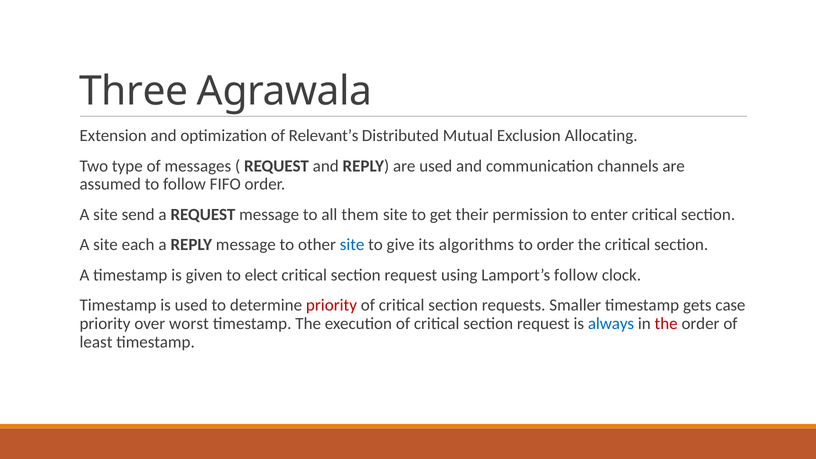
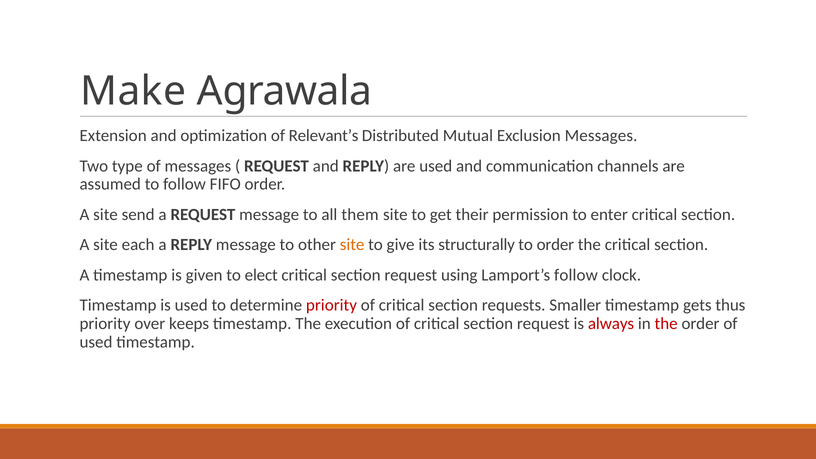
Three: Three -> Make
Exclusion Allocating: Allocating -> Messages
site at (352, 245) colour: blue -> orange
algorithms: algorithms -> structurally
case: case -> thus
worst: worst -> keeps
always colour: blue -> red
least at (96, 342): least -> used
